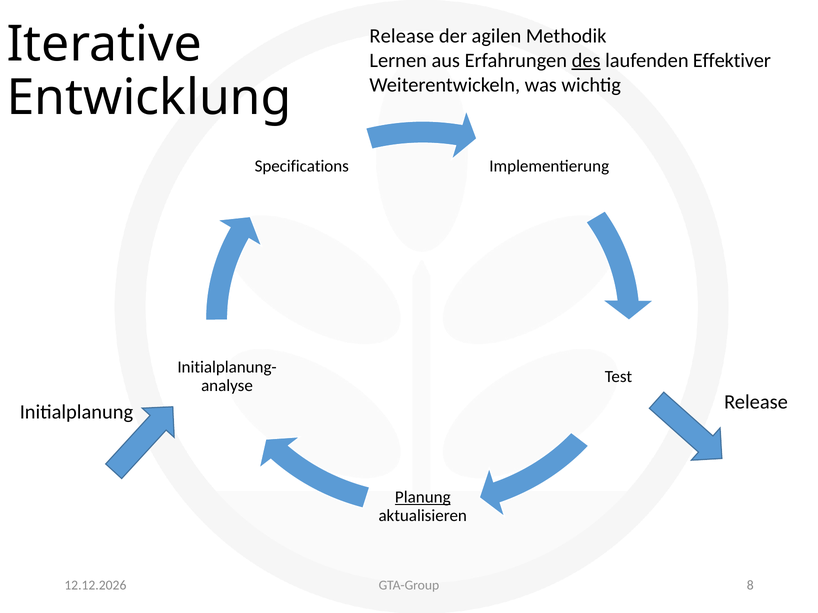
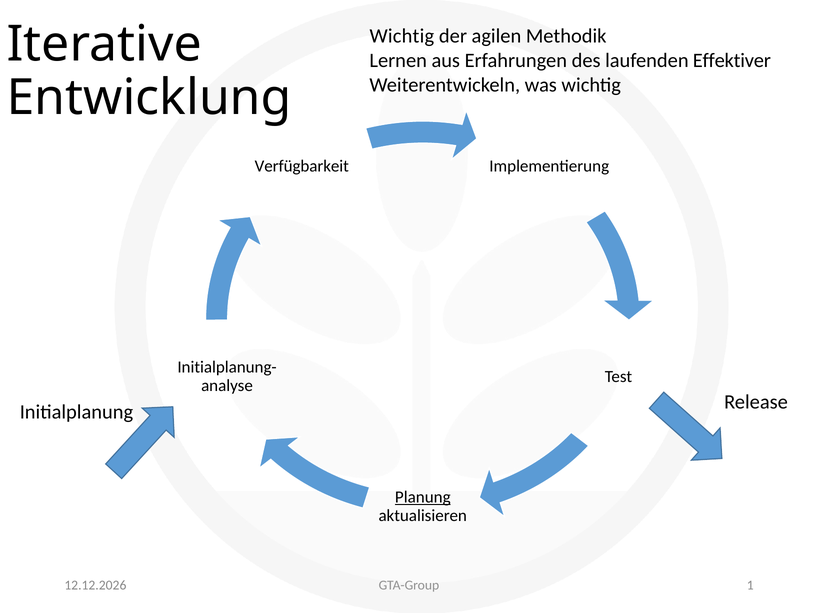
Release at (402, 36): Release -> Wichtig
des underline: present -> none
Specifications: Specifications -> Verfügbarkeit
8: 8 -> 1
